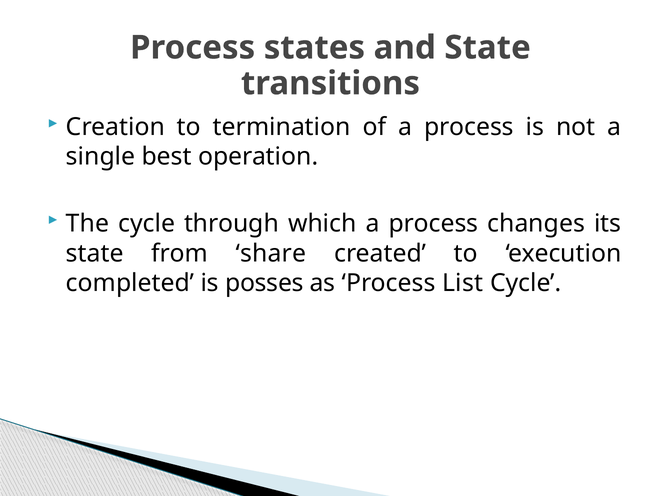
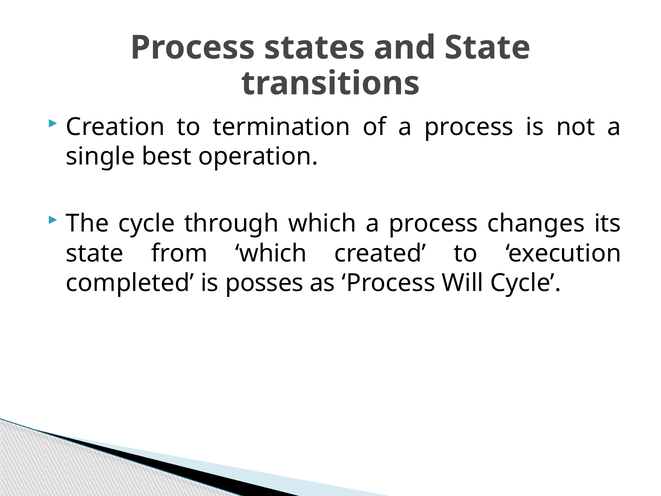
from share: share -> which
List: List -> Will
